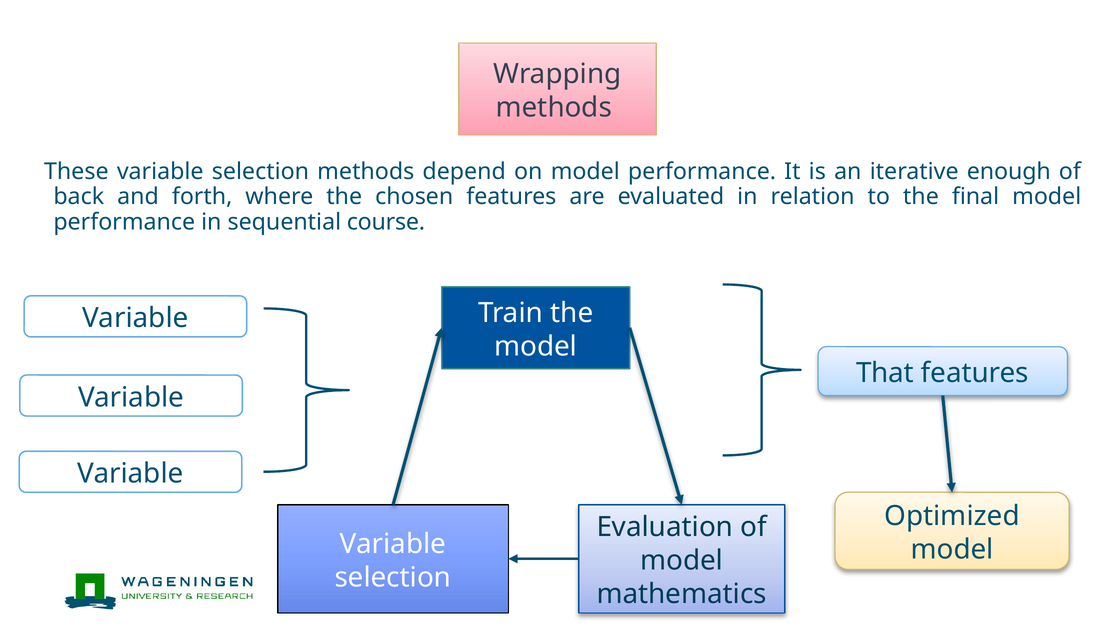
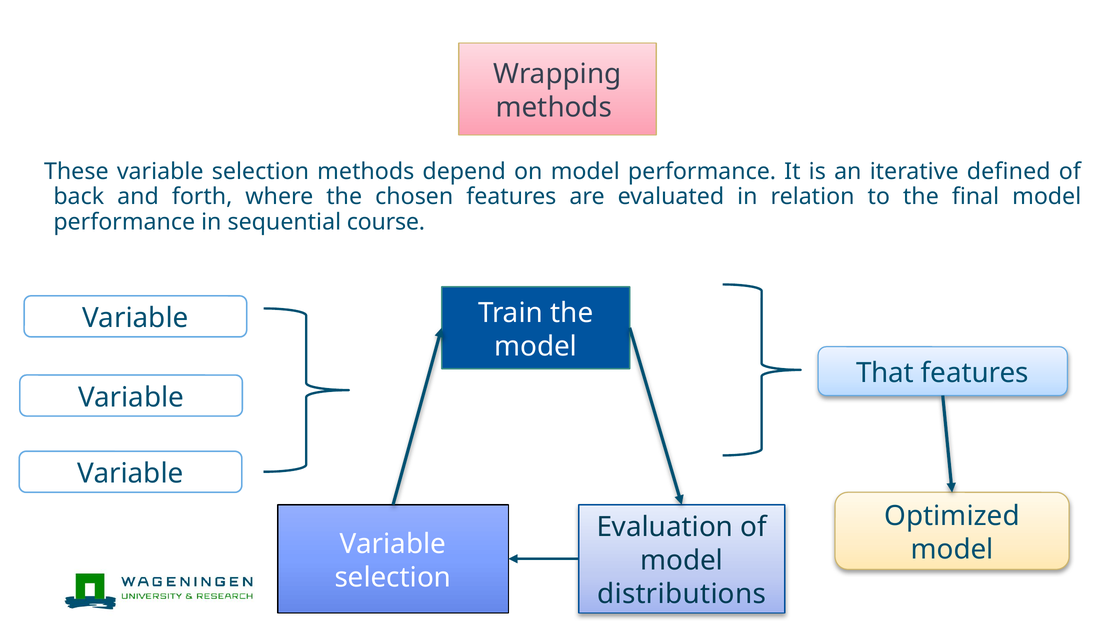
enough: enough -> defined
mathematics: mathematics -> distributions
